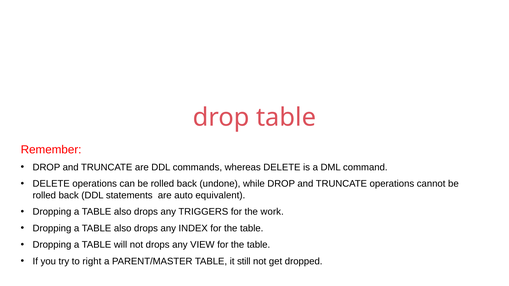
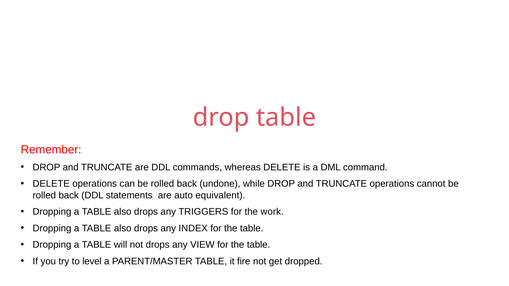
right: right -> level
still: still -> fire
